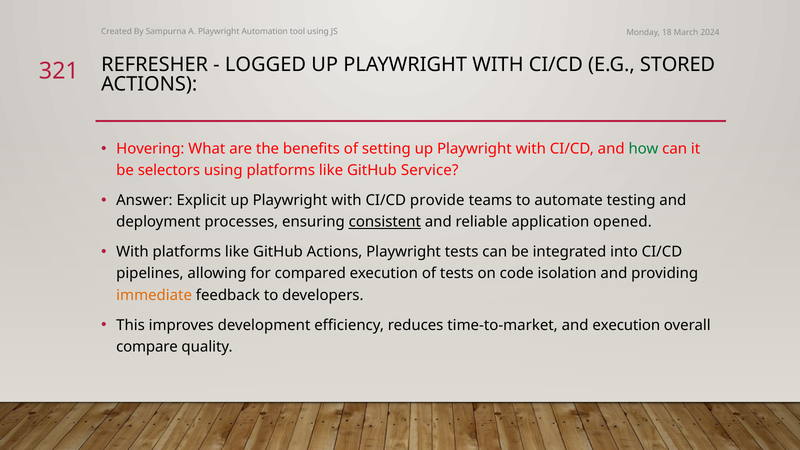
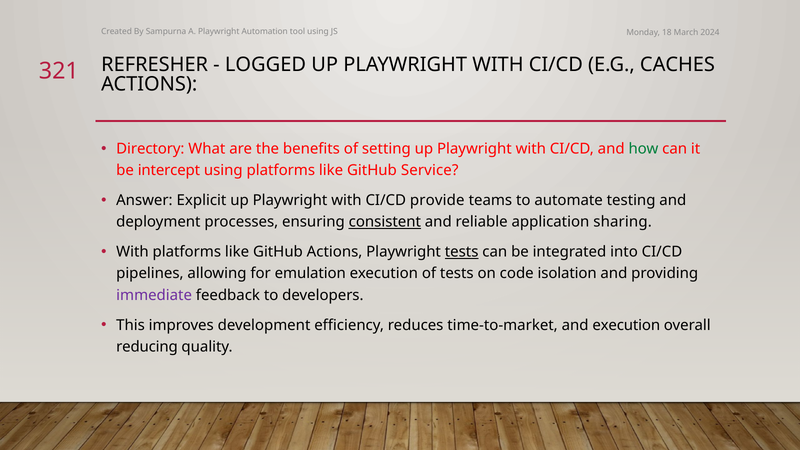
STORED: STORED -> CACHES
Hovering: Hovering -> Directory
selectors: selectors -> intercept
opened: opened -> sharing
tests at (462, 252) underline: none -> present
compared: compared -> emulation
immediate colour: orange -> purple
compare: compare -> reducing
